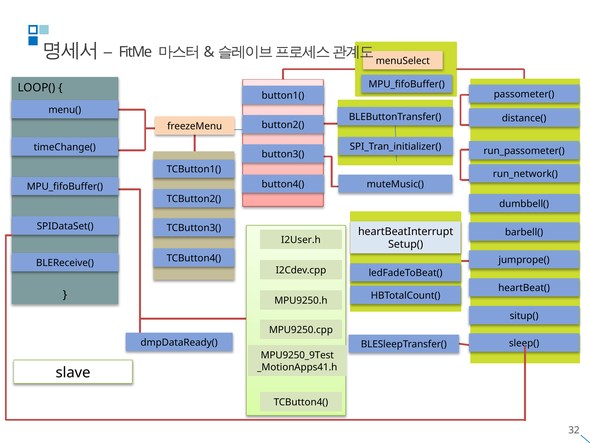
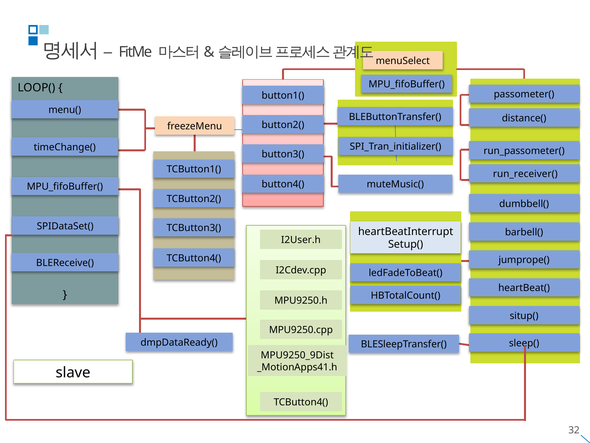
run_network(: run_network( -> run_receiver(
MPU9250_9Test: MPU9250_9Test -> MPU9250_9Dist
